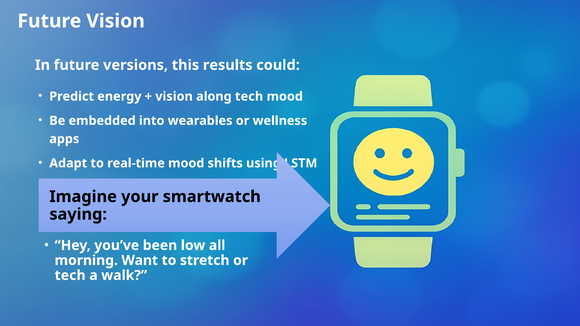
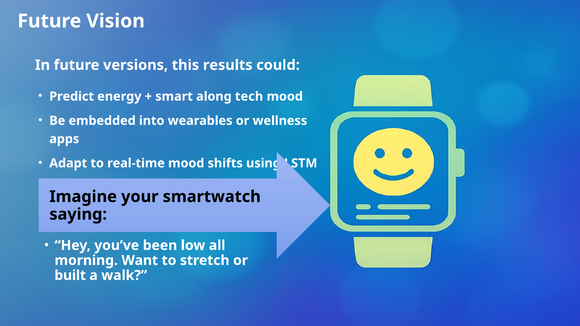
vision at (174, 96): vision -> smart
tech at (70, 276): tech -> built
